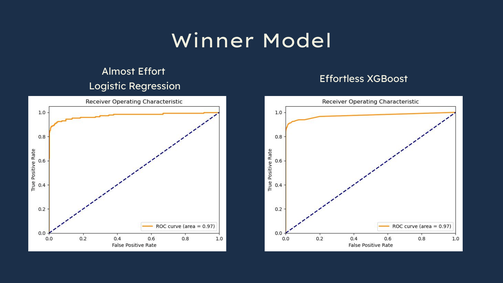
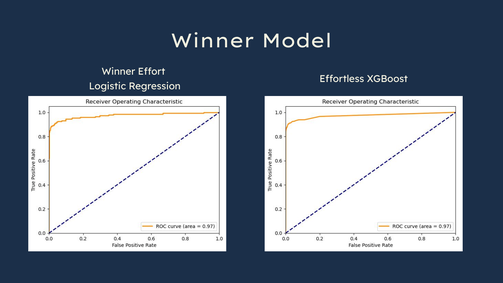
Almost at (118, 72): Almost -> Winner
